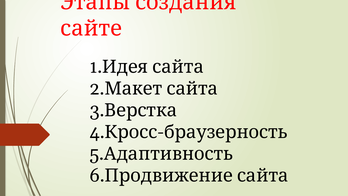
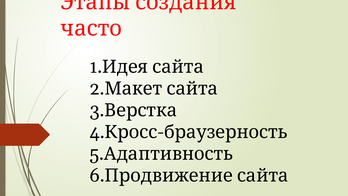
сайте: сайте -> часто
